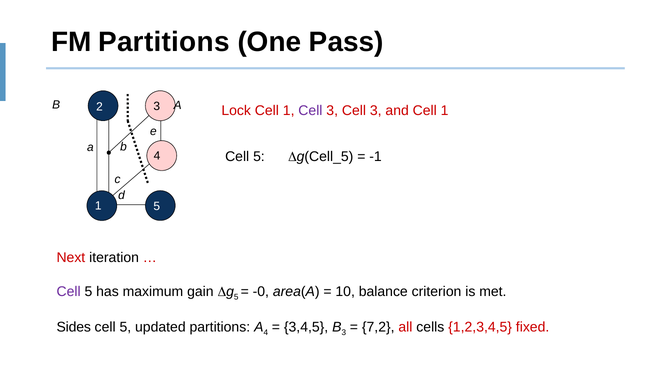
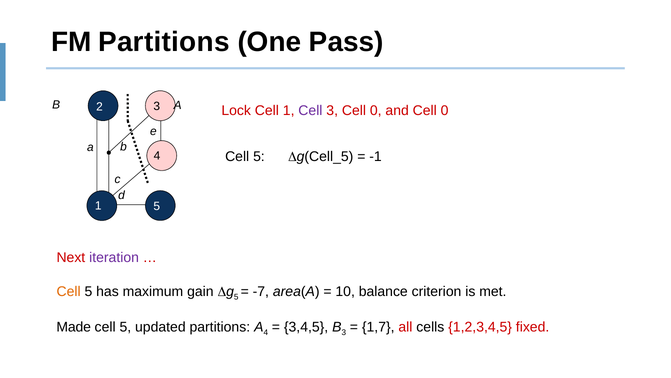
3 Cell 3: 3 -> 0
and Cell 1: 1 -> 0
iteration colour: black -> purple
Cell at (69, 291) colour: purple -> orange
-0: -0 -> -7
Sides: Sides -> Made
7,2: 7,2 -> 1,7
